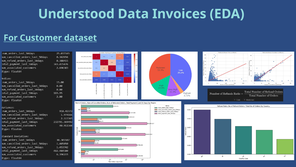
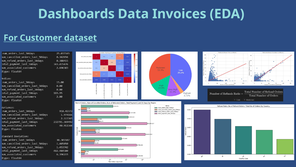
Understood: Understood -> Dashboards
